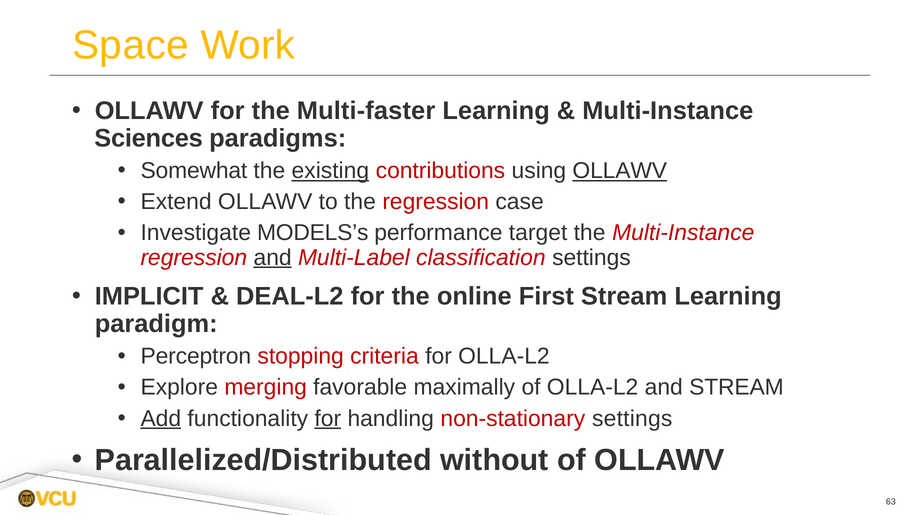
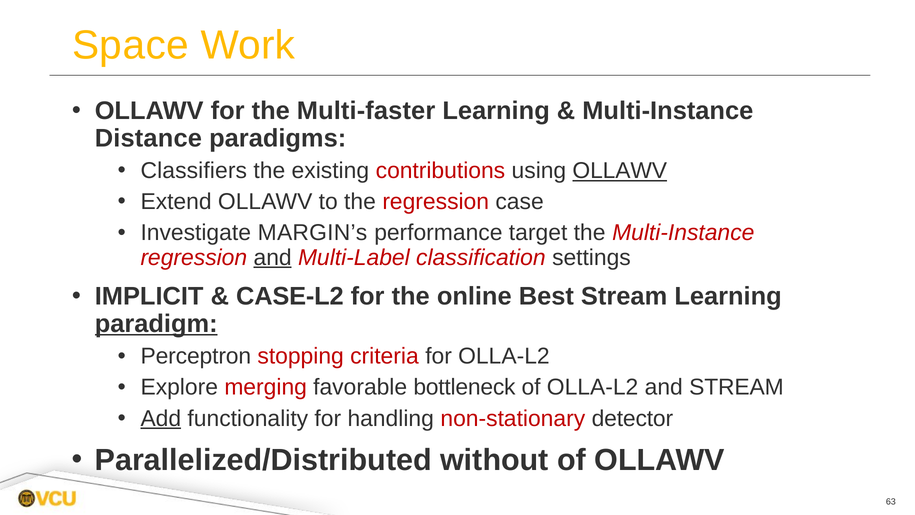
Sciences: Sciences -> Distance
Somewhat: Somewhat -> Classifiers
existing underline: present -> none
MODELS’s: MODELS’s -> MARGIN’s
DEAL-L2: DEAL-L2 -> CASE-L2
First: First -> Best
paradigm underline: none -> present
maximally: maximally -> bottleneck
for at (328, 418) underline: present -> none
non-stationary settings: settings -> detector
